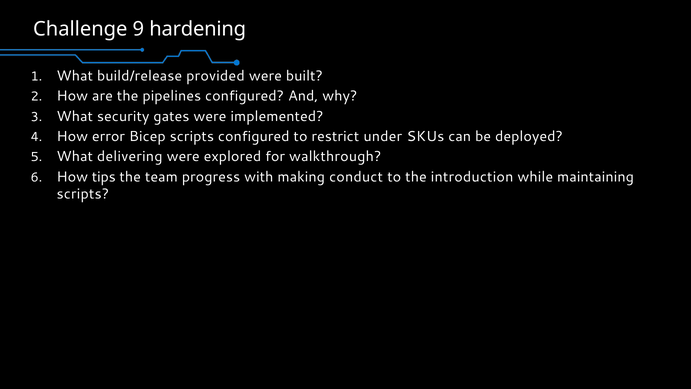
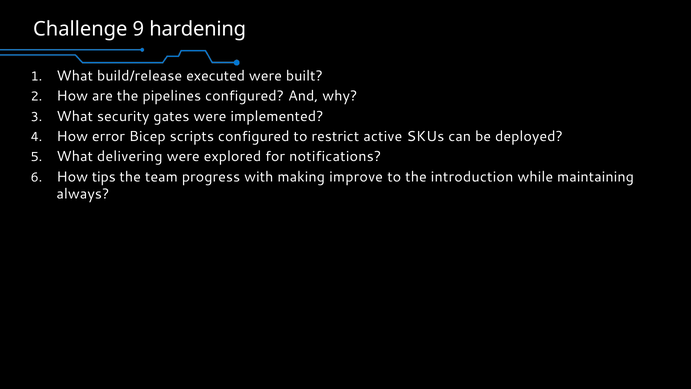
provided: provided -> executed
under: under -> active
walkthrough: walkthrough -> notifications
conduct: conduct -> improve
scripts at (83, 194): scripts -> always
